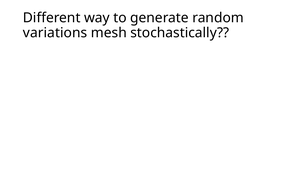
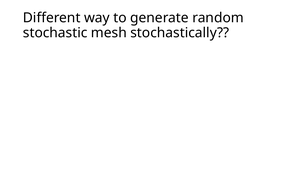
variations: variations -> stochastic
